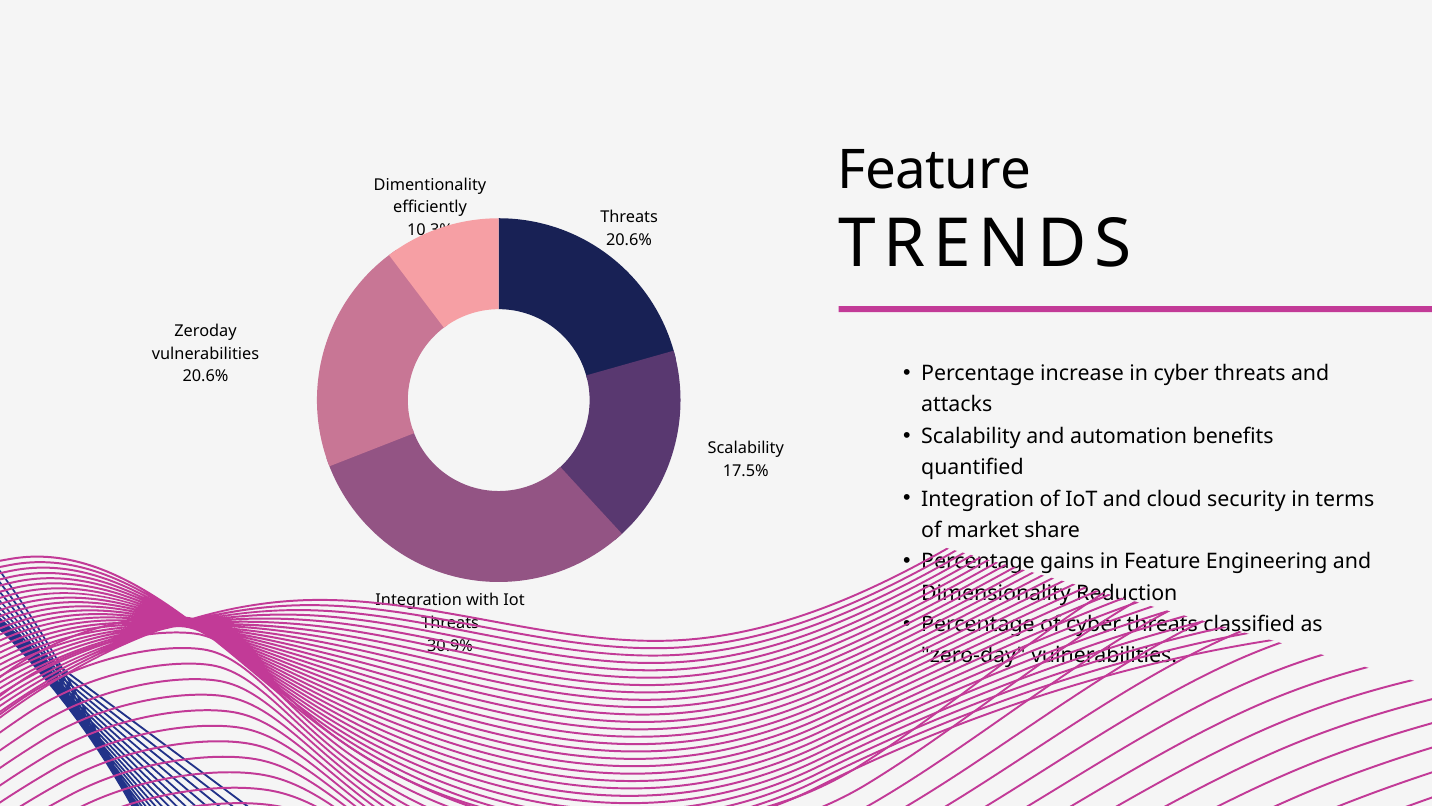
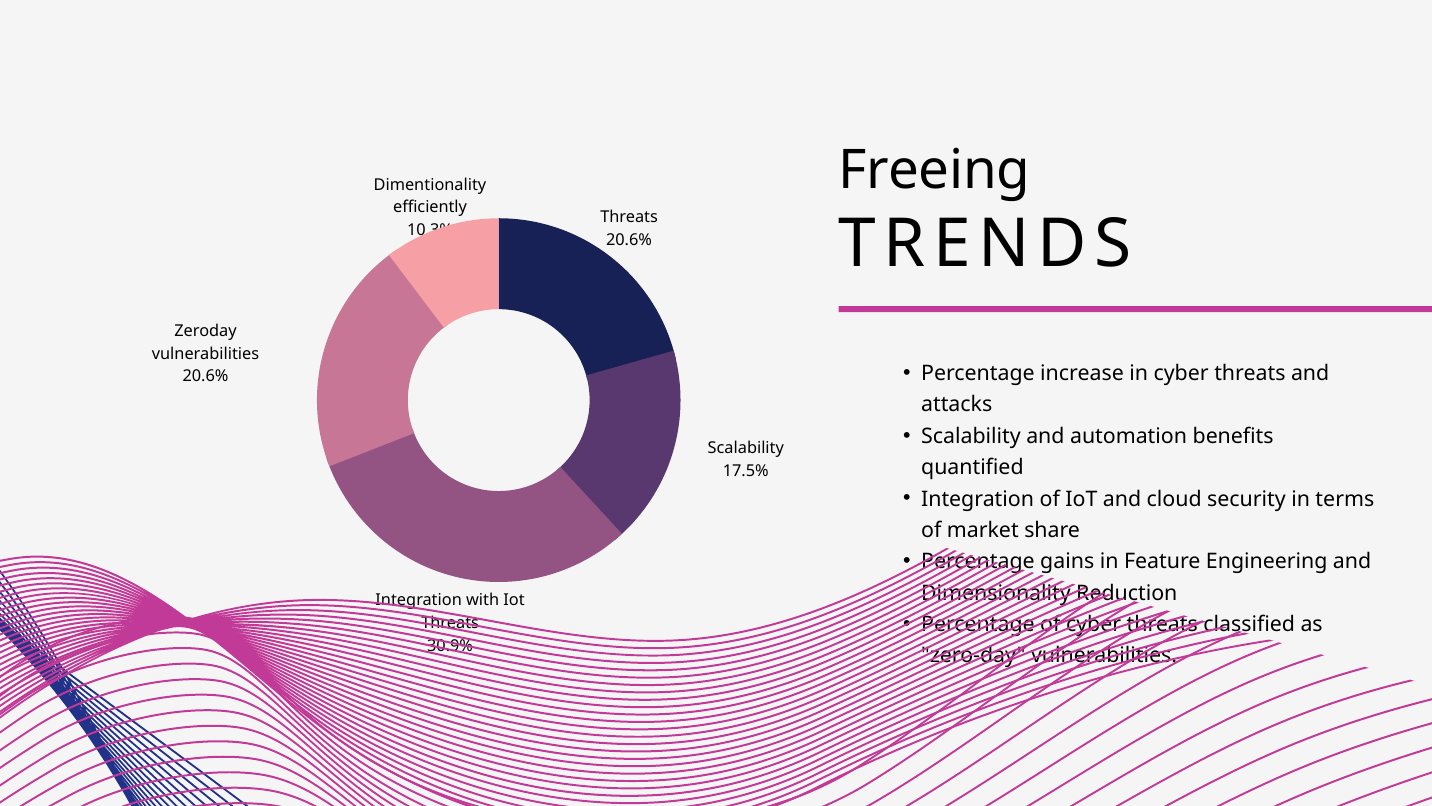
Feature at (934, 171): Feature -> Freeing
